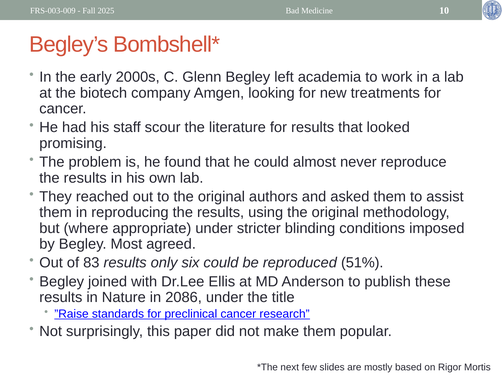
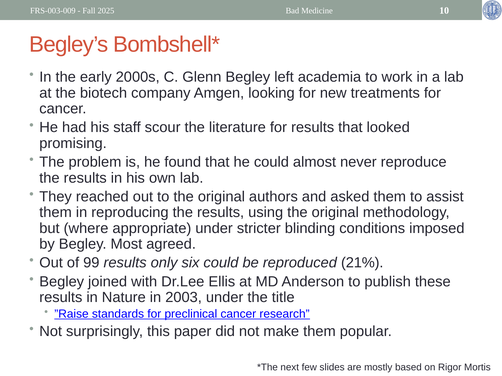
83: 83 -> 99
51%: 51% -> 21%
2086: 2086 -> 2003
